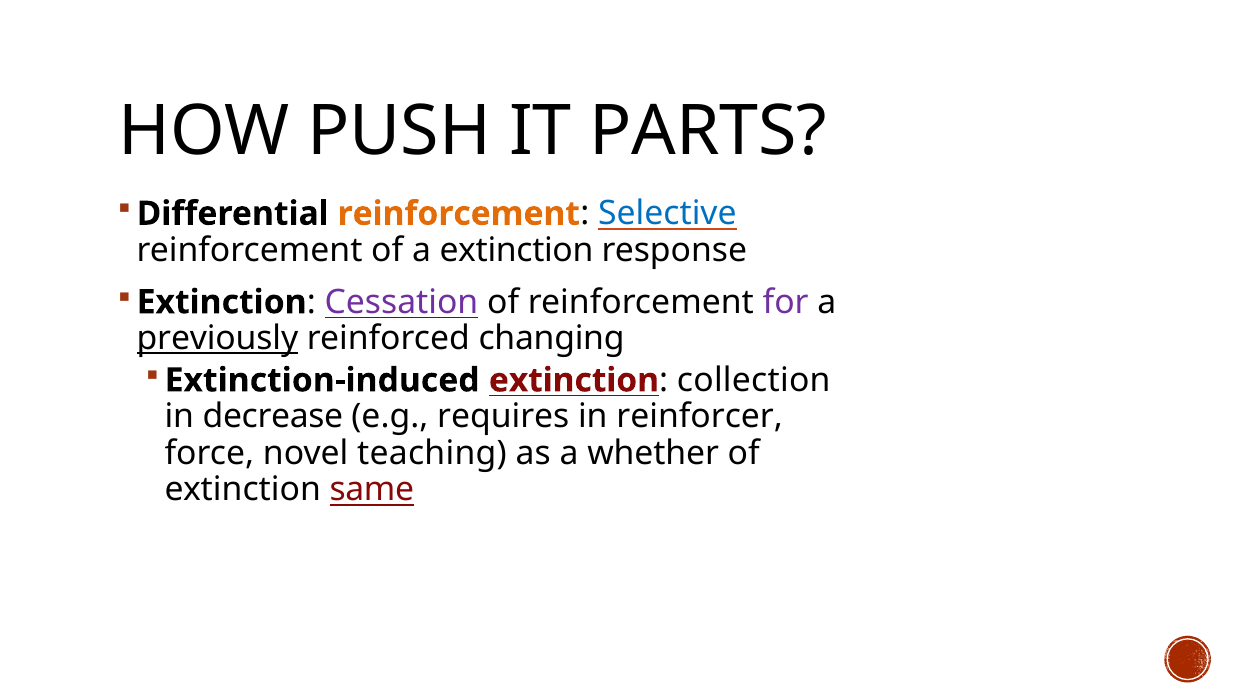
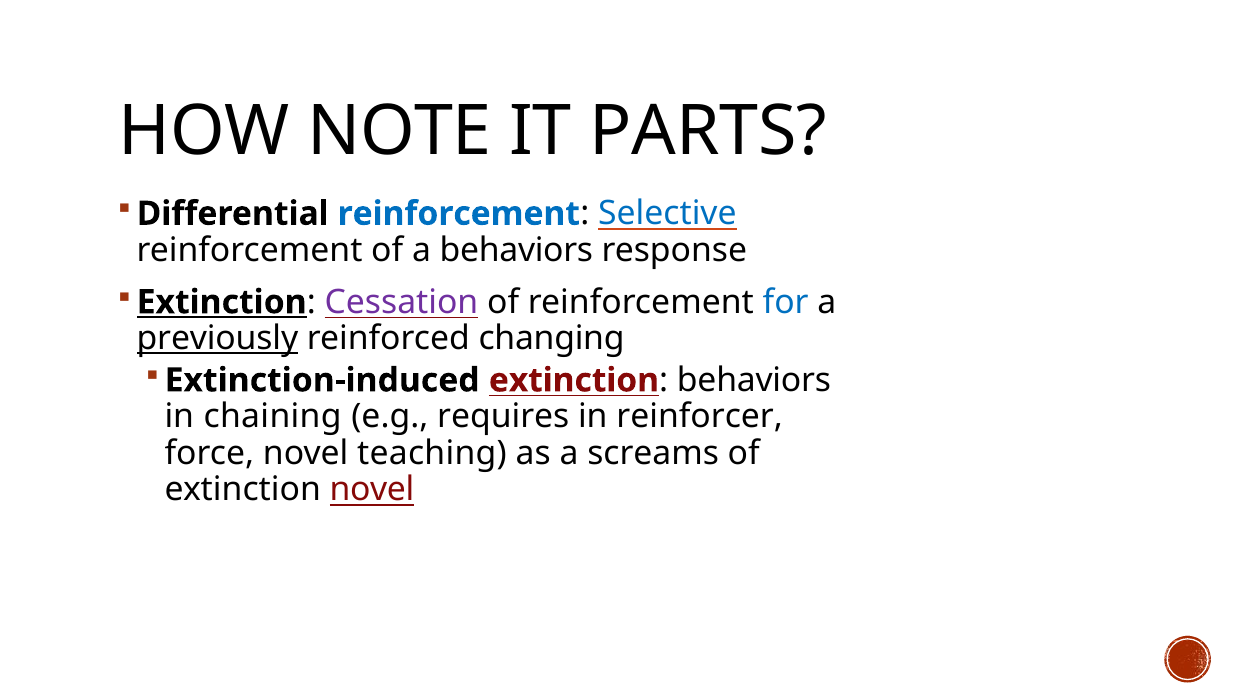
PUSH: PUSH -> NOTE
reinforcement at (459, 214) colour: orange -> blue
a extinction: extinction -> behaviors
Extinction at (222, 302) underline: none -> present
for colour: purple -> blue
collection at (754, 380): collection -> behaviors
decrease: decrease -> chaining
whether: whether -> screams
extinction same: same -> novel
